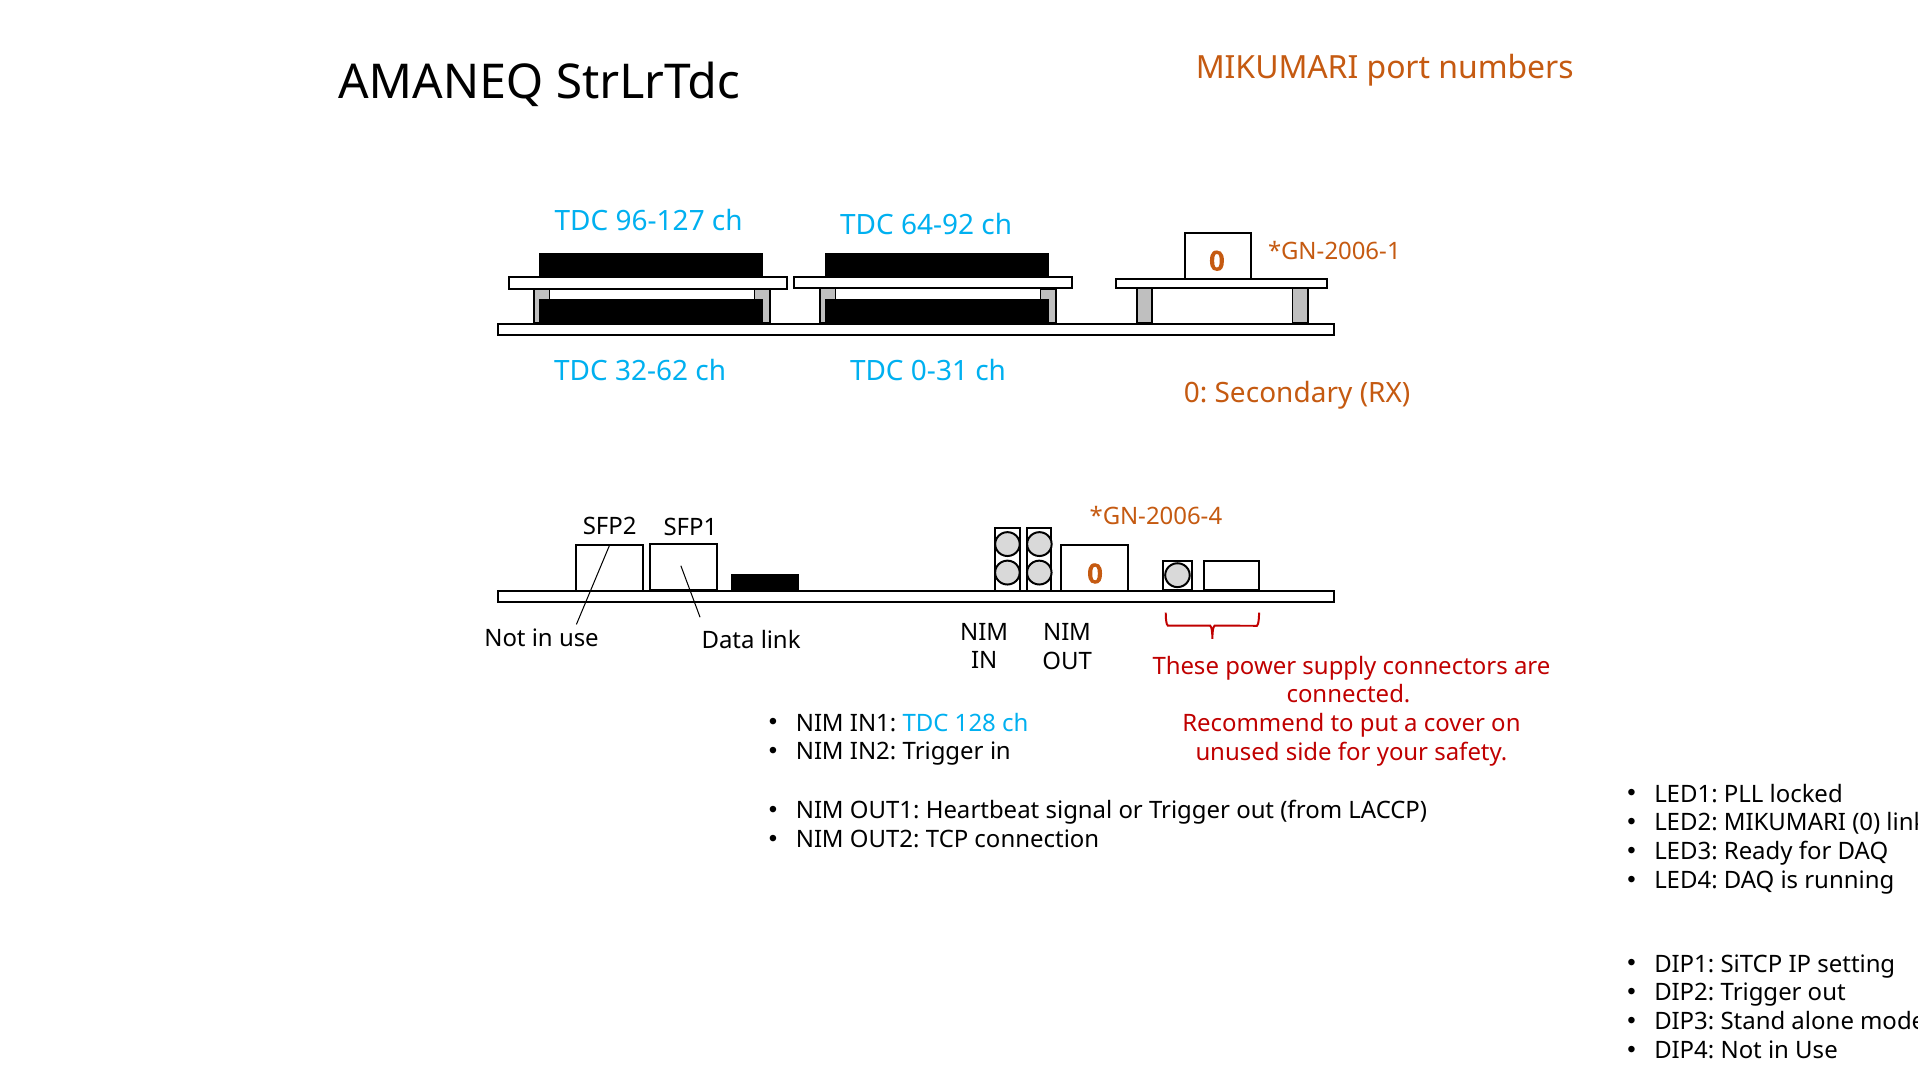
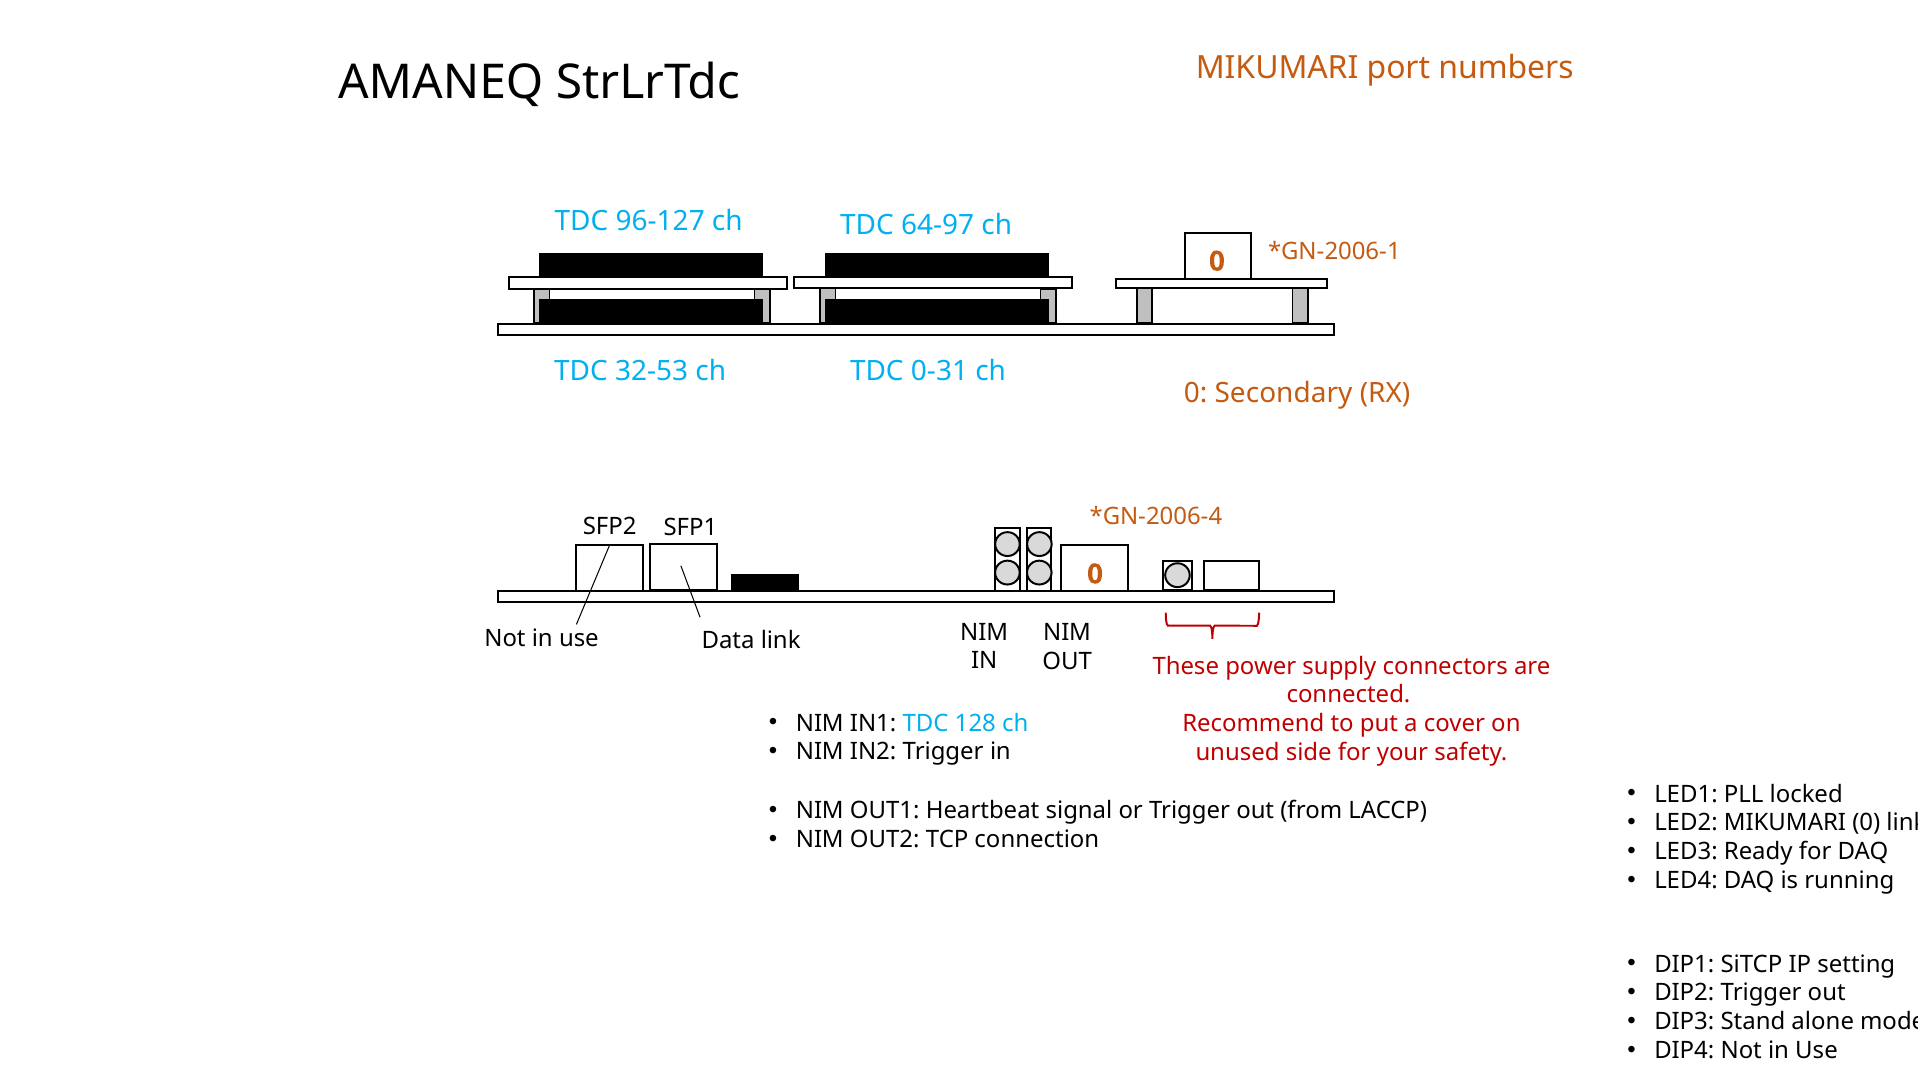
64-92: 64-92 -> 64-97
32-62: 32-62 -> 32-53
